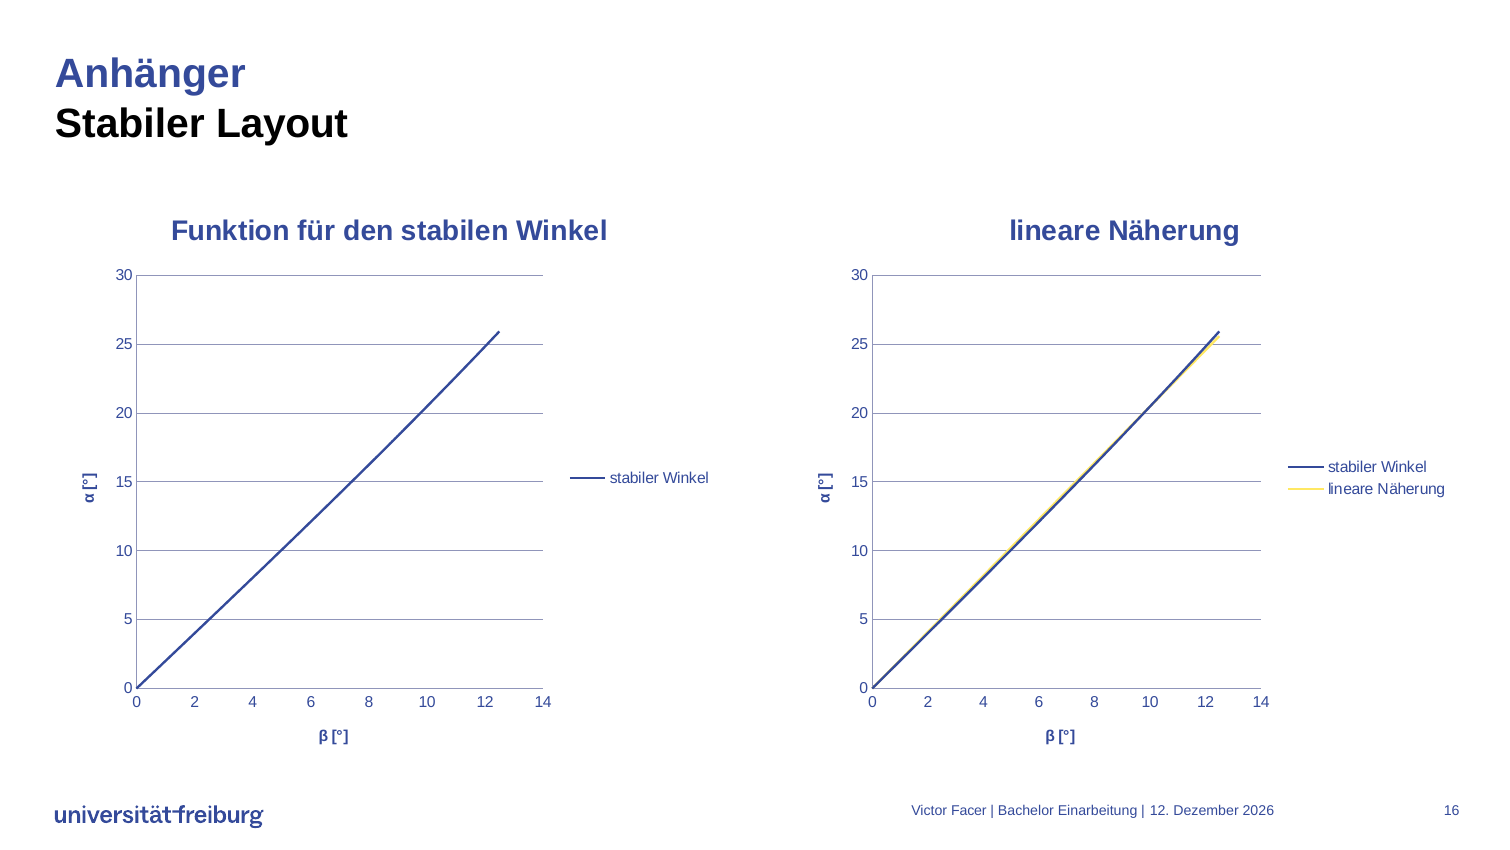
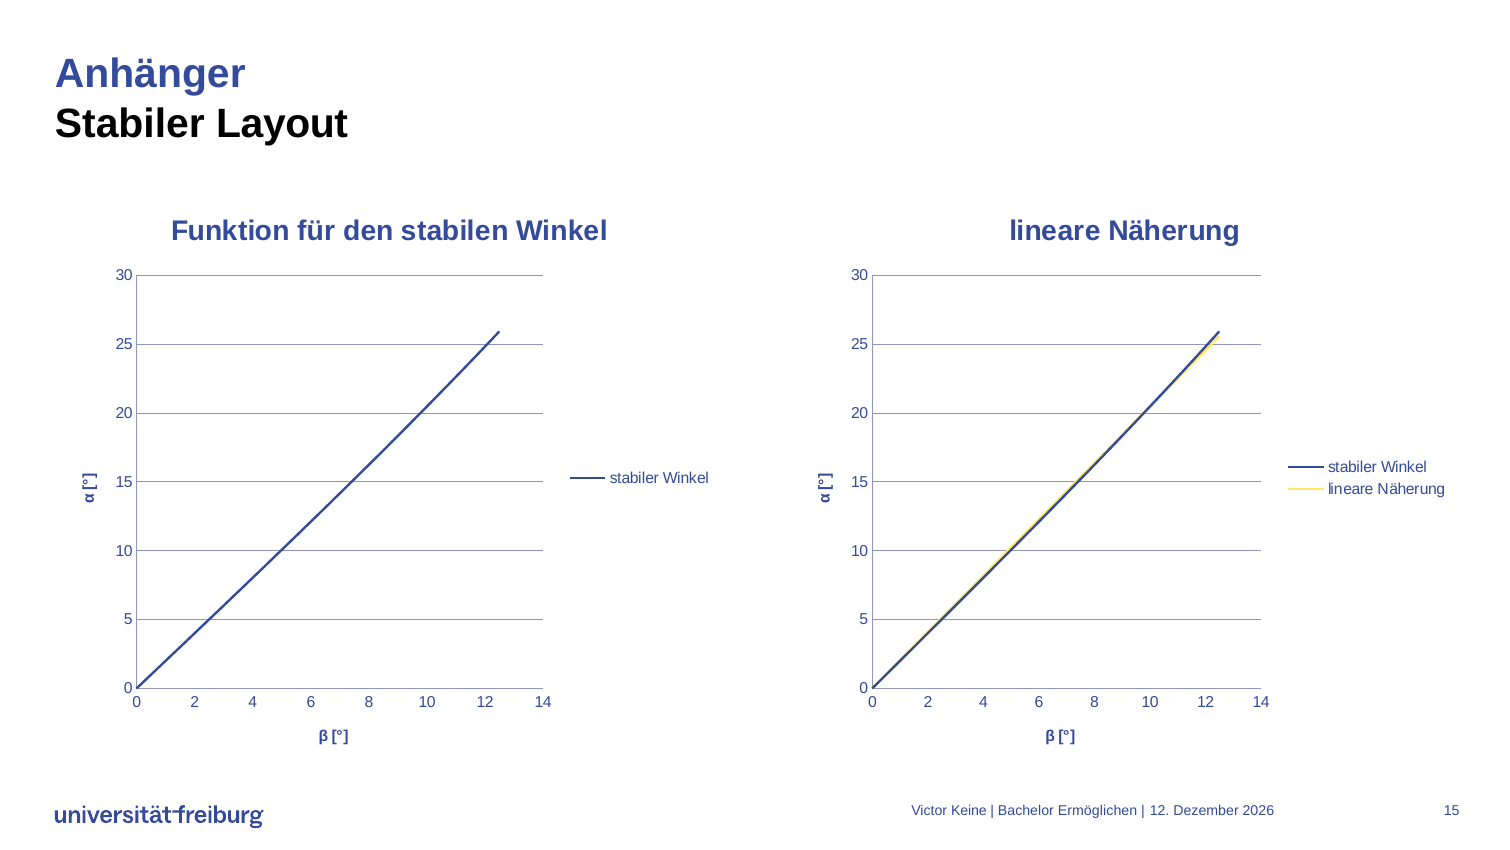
Facer: Facer -> Keine
Einarbeitung: Einarbeitung -> Ermöglichen
16 at (1452, 810): 16 -> 15
